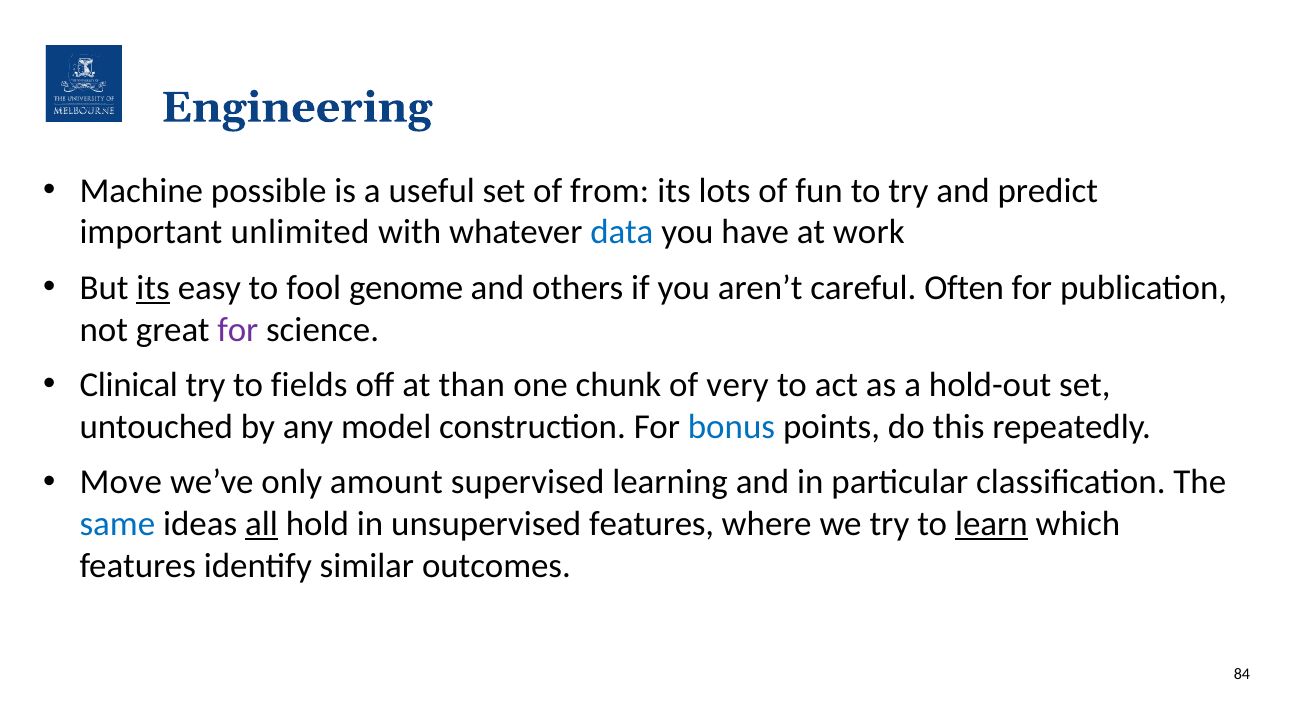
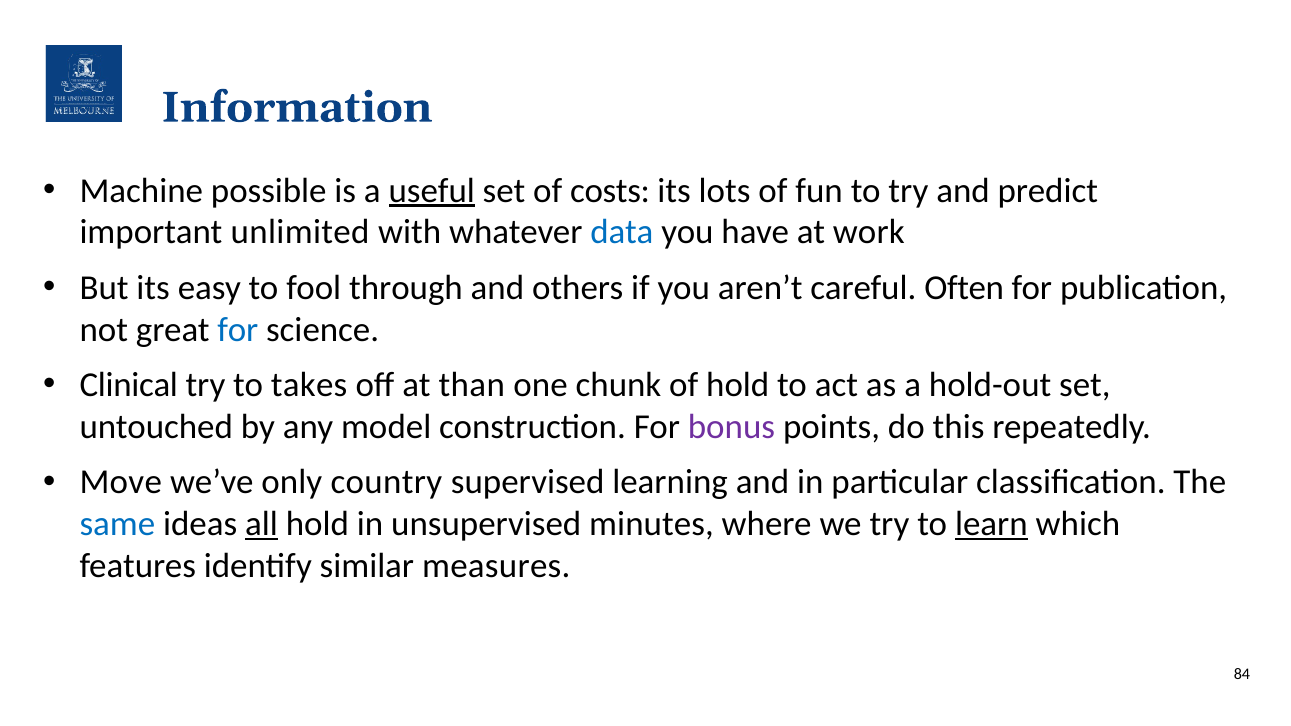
Engineering: Engineering -> Information
useful underline: none -> present
from: from -> costs
its at (153, 288) underline: present -> none
genome: genome -> through
for at (238, 330) colour: purple -> blue
fields: fields -> takes
of very: very -> hold
bonus colour: blue -> purple
amount: amount -> country
unsupervised features: features -> minutes
outcomes: outcomes -> measures
